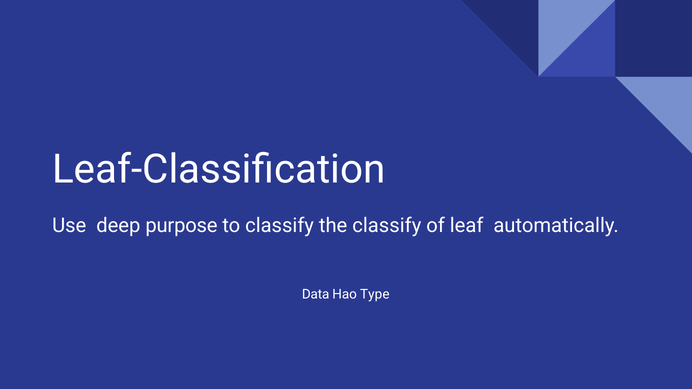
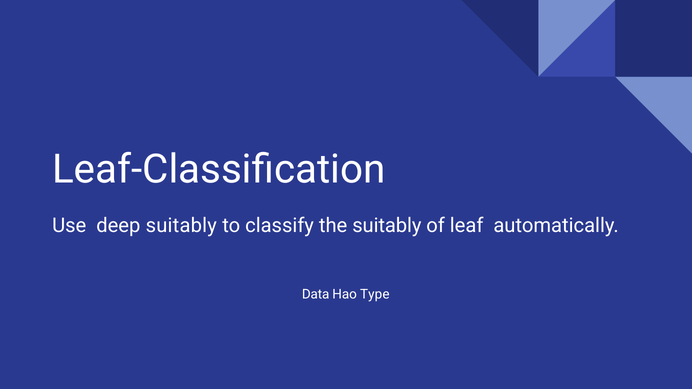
deep purpose: purpose -> suitably
the classify: classify -> suitably
